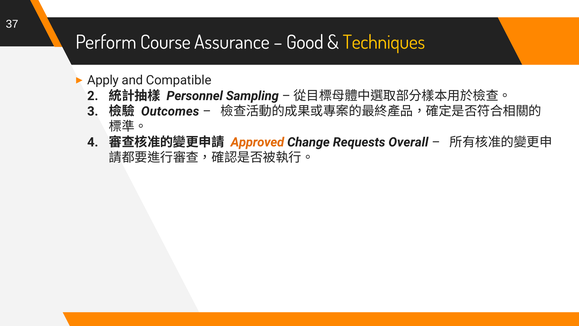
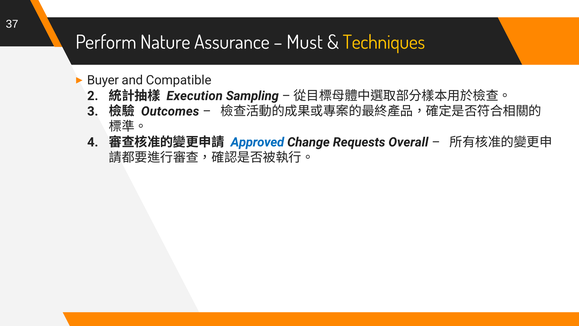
Course: Course -> Nature
Good: Good -> Must
Apply: Apply -> Buyer
Personnel: Personnel -> Execution
Approved colour: orange -> blue
